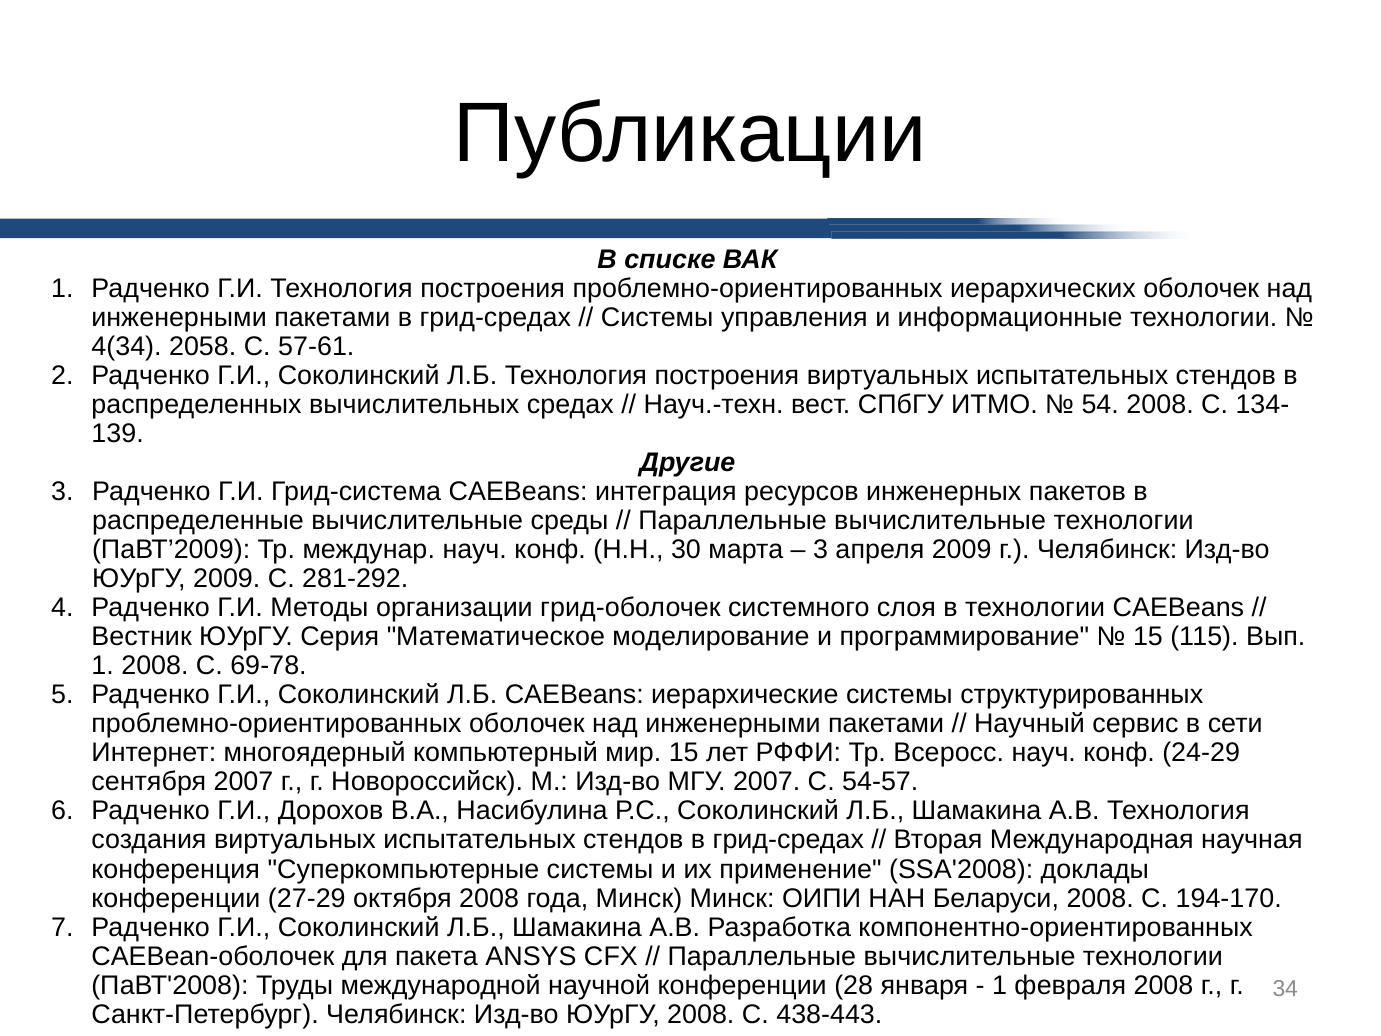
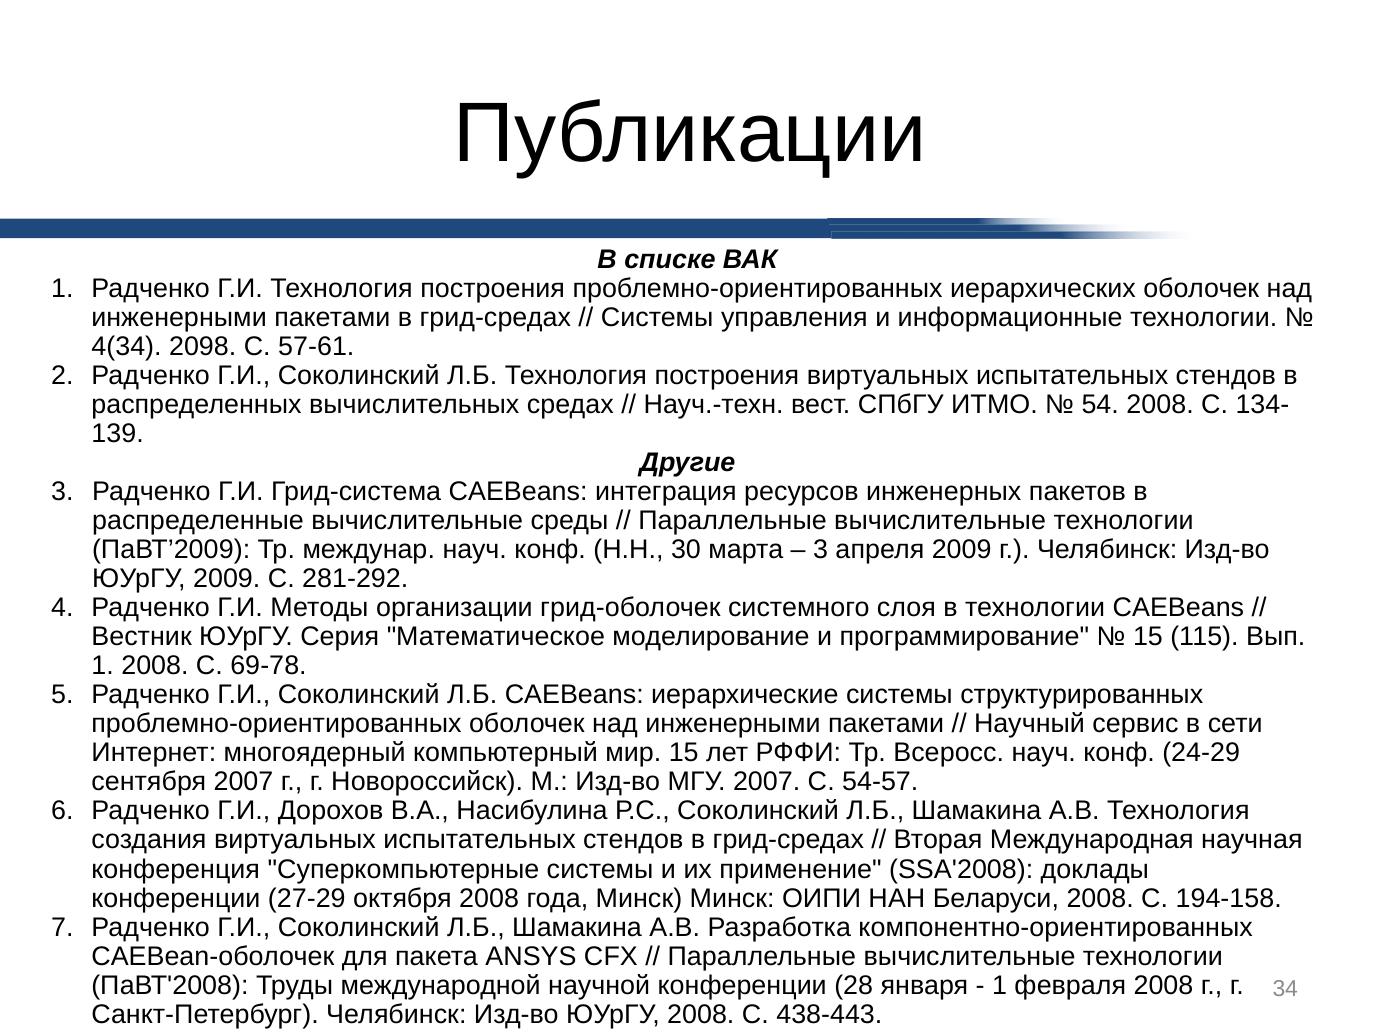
2058: 2058 -> 2098
194-170: 194-170 -> 194-158
